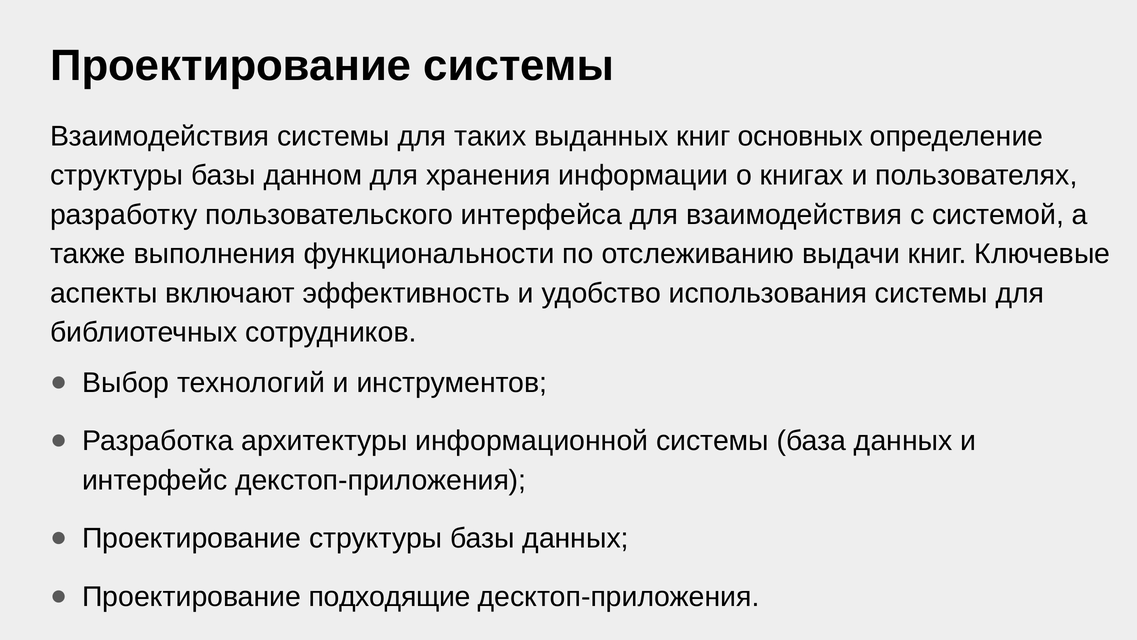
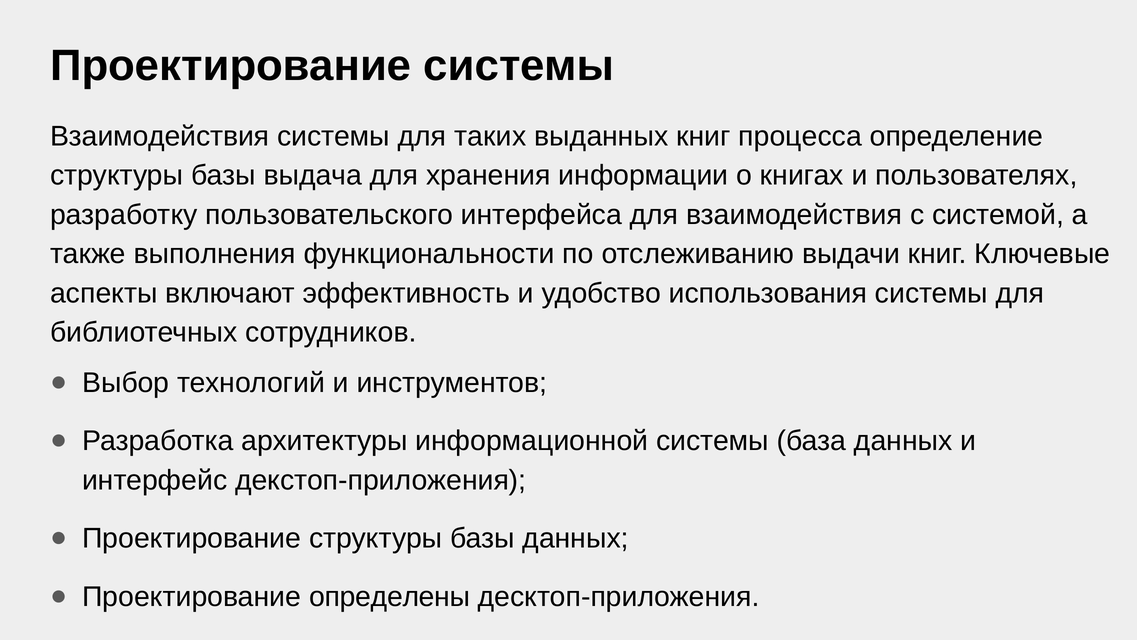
основных: основных -> процесса
данном: данном -> выдача
подходящие: подходящие -> определены
